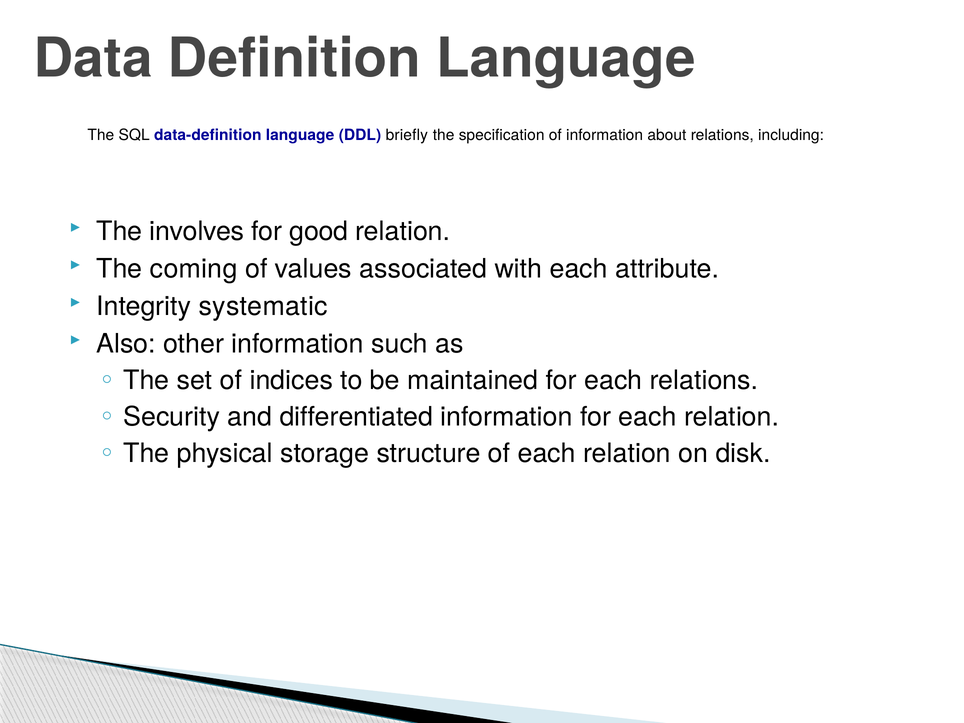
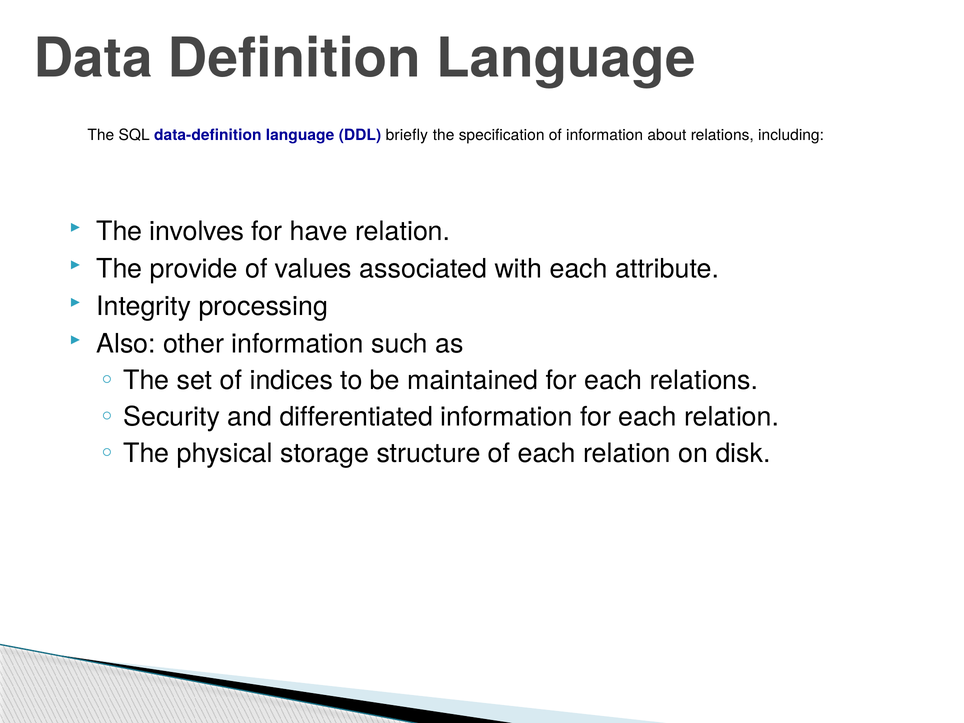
good: good -> have
coming: coming -> provide
systematic: systematic -> processing
